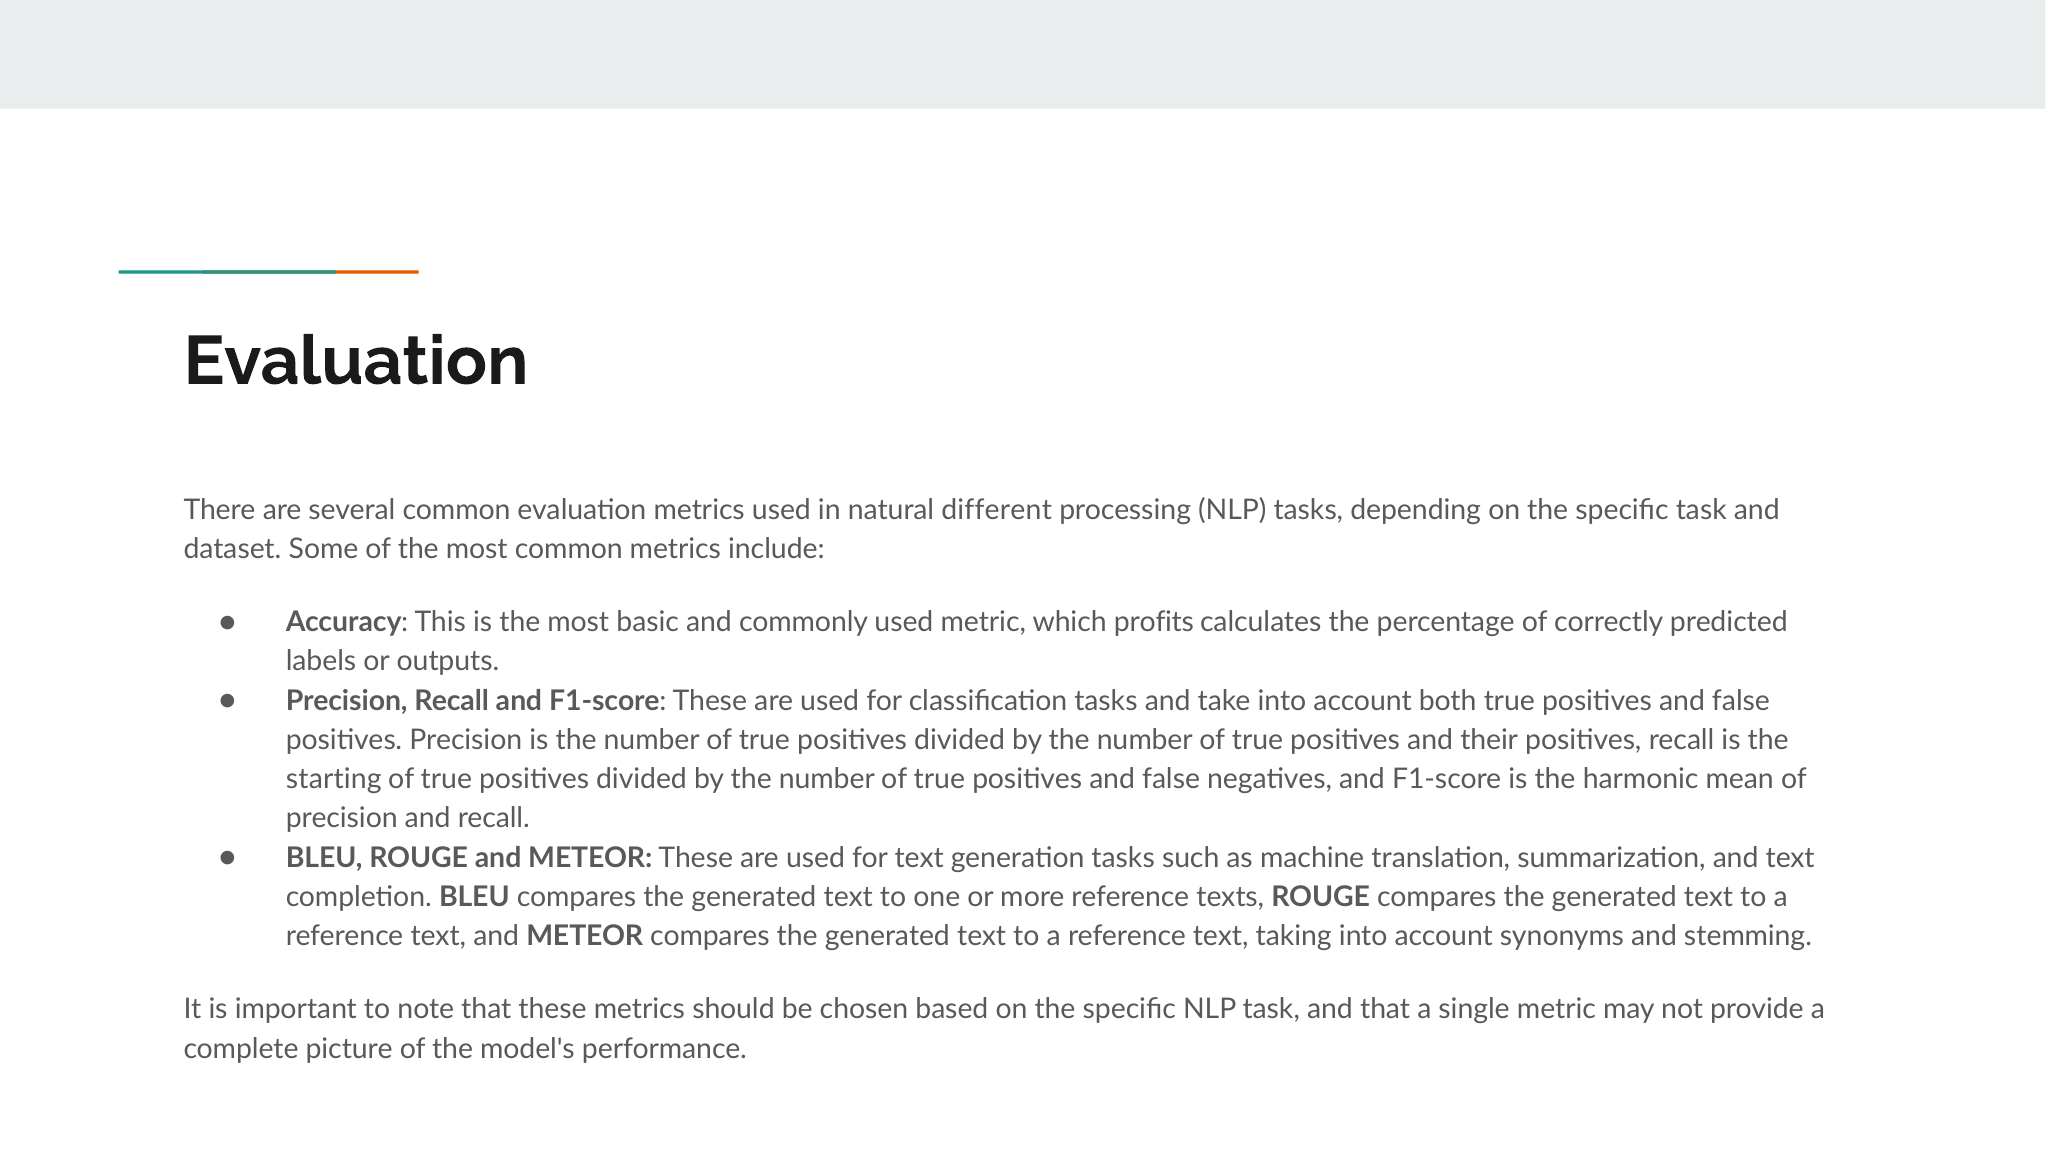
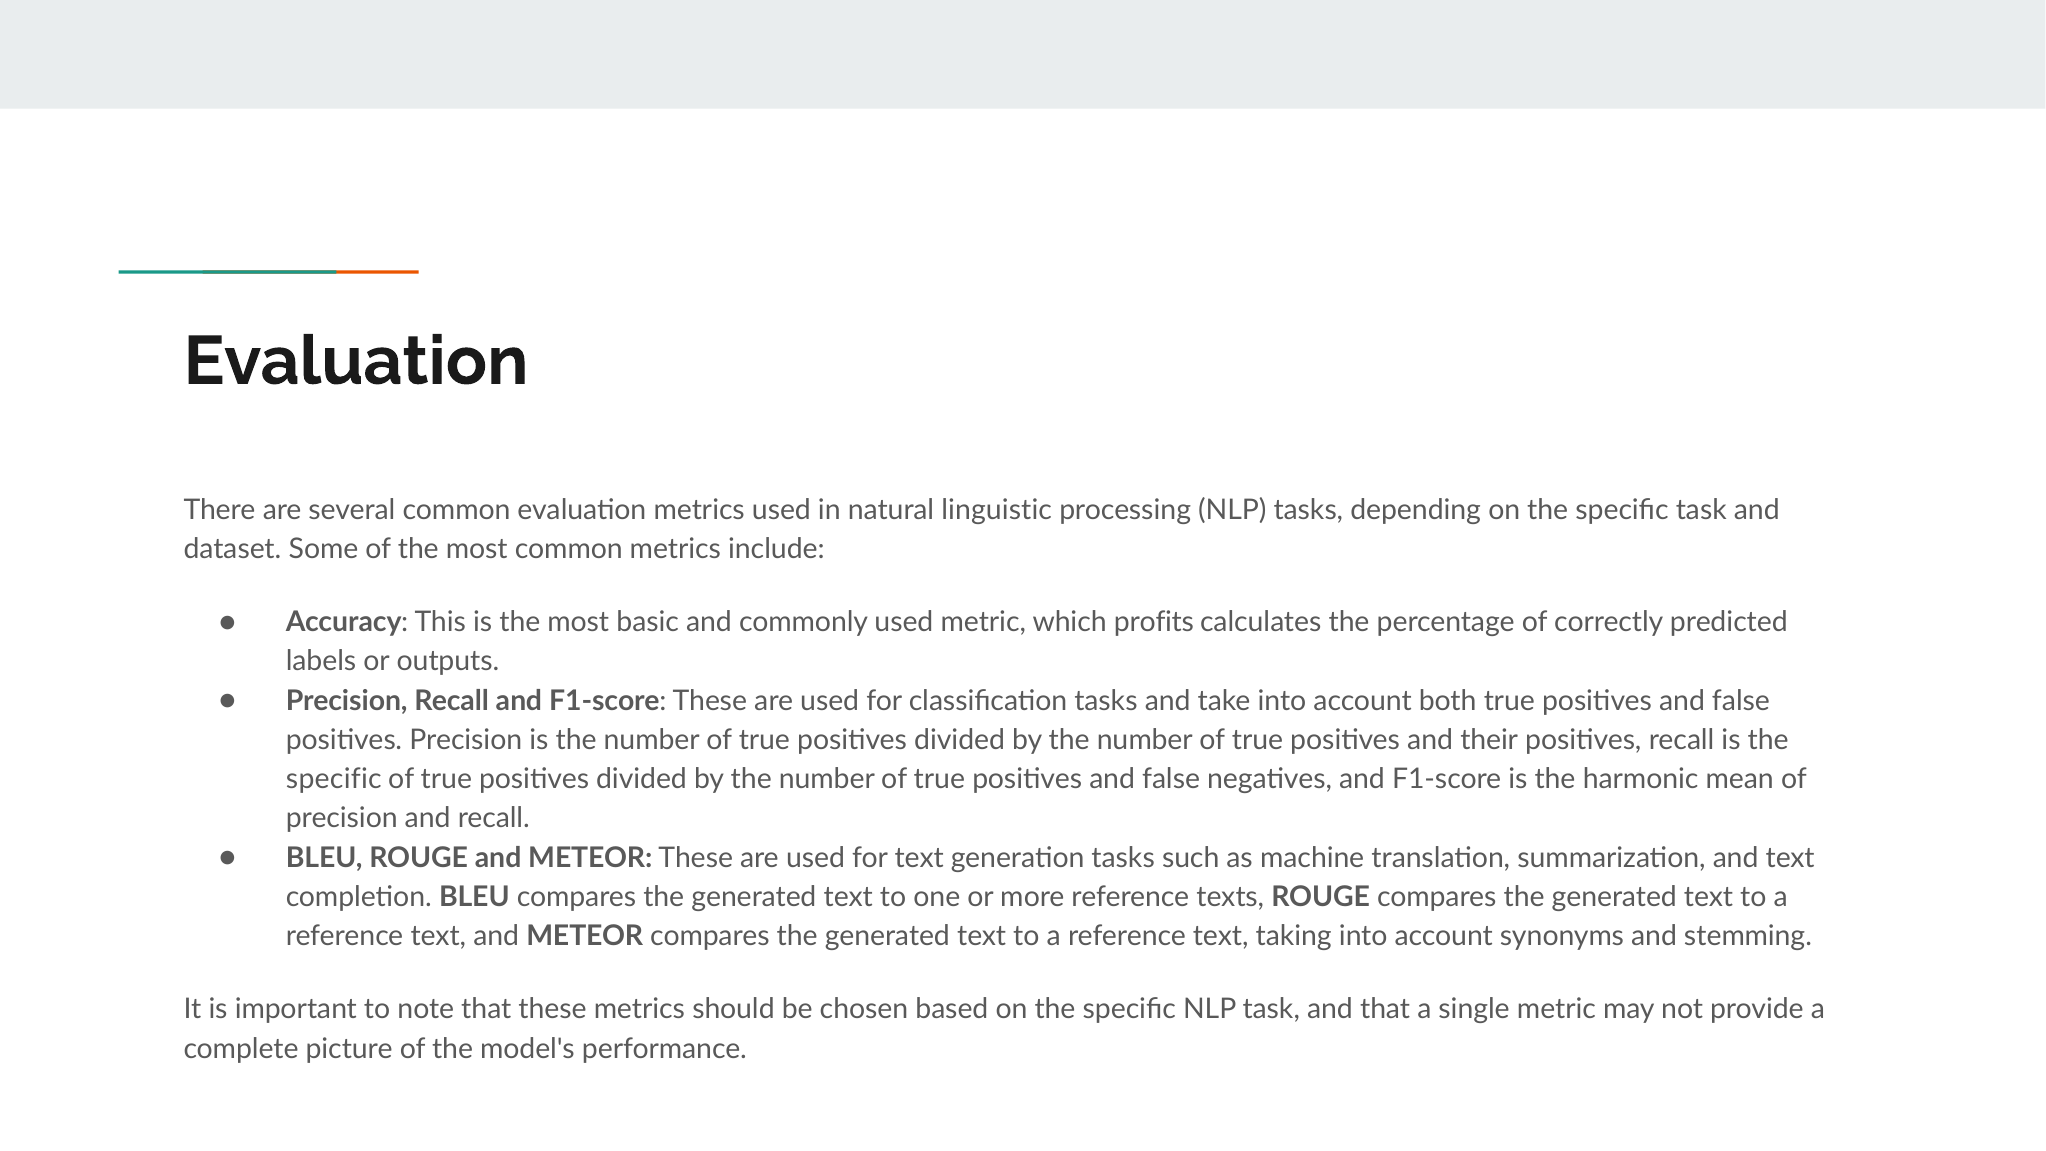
different: different -> linguistic
starting at (334, 779): starting -> specific
